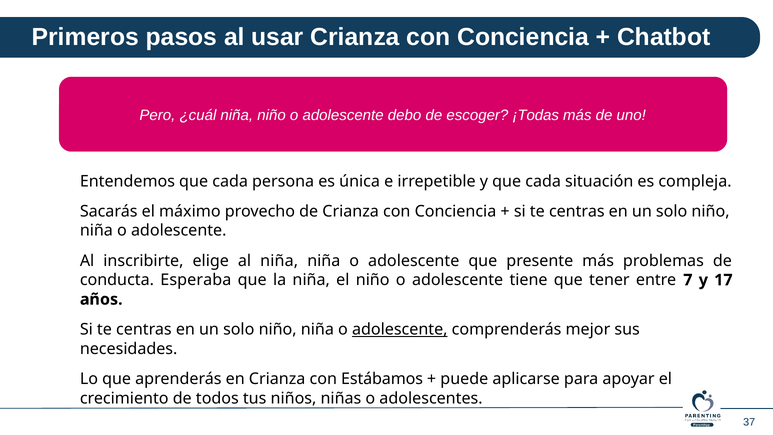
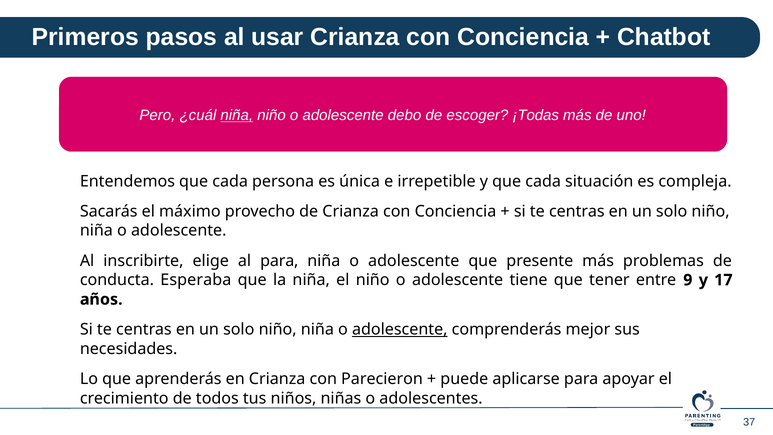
niña at (237, 115) underline: none -> present
al niña: niña -> para
7: 7 -> 9
Estábamos: Estábamos -> Parecieron
